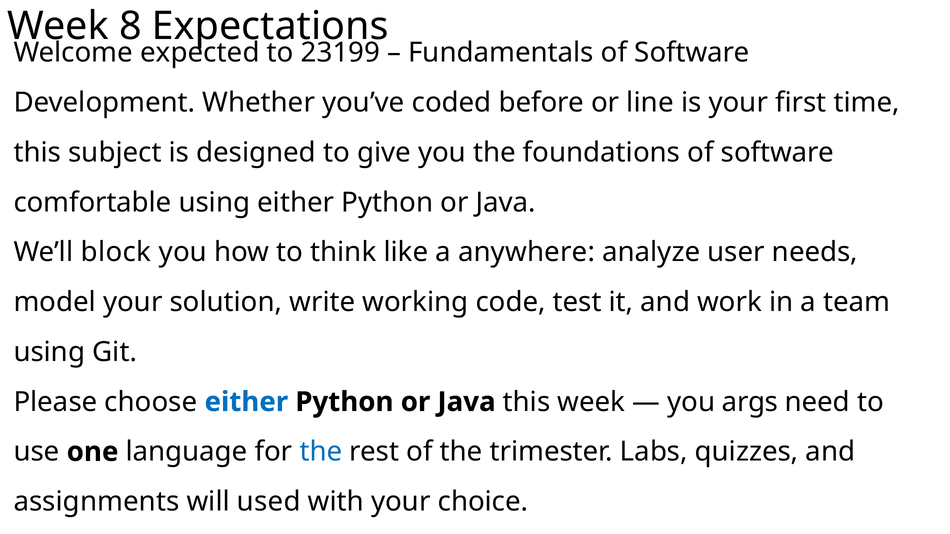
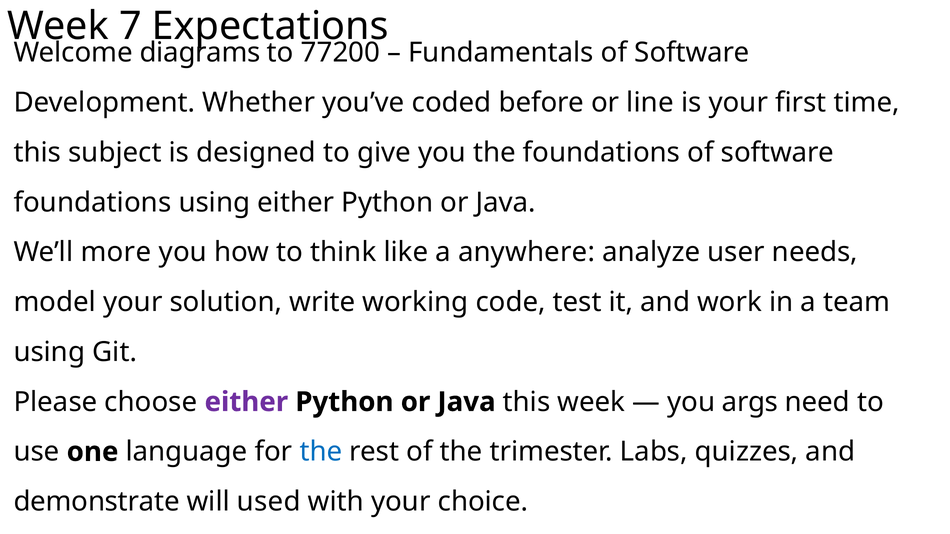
8: 8 -> 7
expected: expected -> diagrams
23199: 23199 -> 77200
comfortable at (93, 203): comfortable -> foundations
block: block -> more
either at (246, 402) colour: blue -> purple
assignments: assignments -> demonstrate
